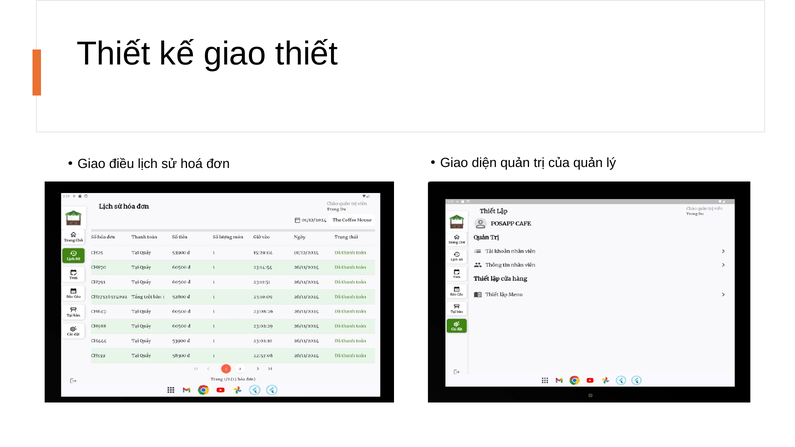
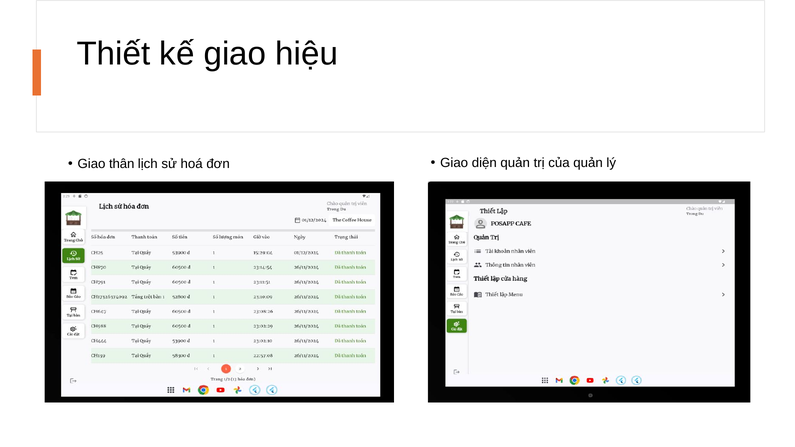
giao thiết: thiết -> hiệu
điều: điều -> thân
